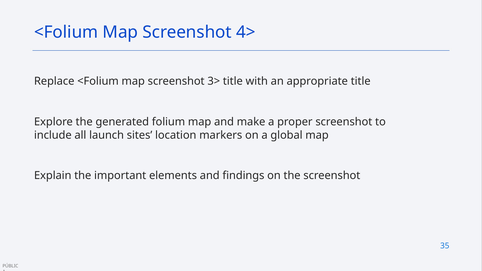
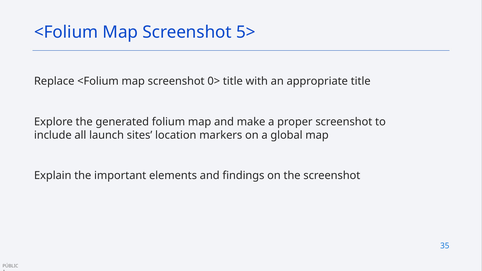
4>: 4> -> 5>
3>: 3> -> 0>
